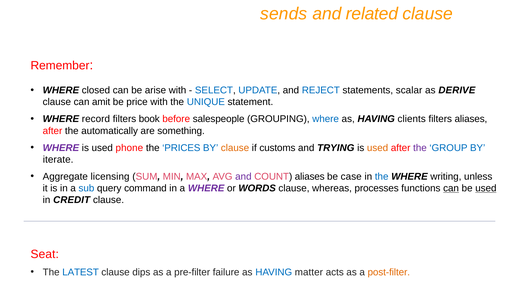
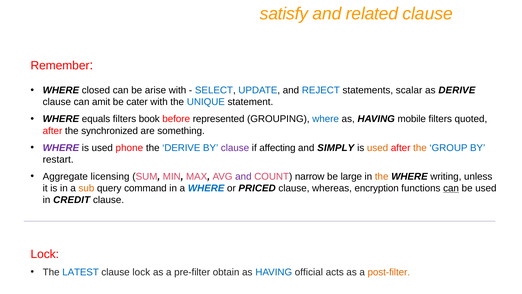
sends: sends -> satisfy
price: price -> cater
record: record -> equals
salespeople: salespeople -> represented
clients: clients -> mobile
filters aliases: aliases -> quoted
automatically: automatically -> synchronized
the PRICES: PRICES -> DERIVE
clause at (235, 148) colour: orange -> purple
customs: customs -> affecting
TRYING: TRYING -> SIMPLY
the at (420, 148) colour: purple -> orange
iterate: iterate -> restart
COUNT aliases: aliases -> narrow
case: case -> large
the at (382, 176) colour: blue -> orange
sub colour: blue -> orange
WHERE at (206, 188) colour: purple -> blue
WORDS: WORDS -> PRICED
processes: processes -> encryption
used at (486, 188) underline: present -> none
Seat at (45, 254): Seat -> Lock
dips at (141, 272): dips -> lock
failure: failure -> obtain
matter: matter -> official
